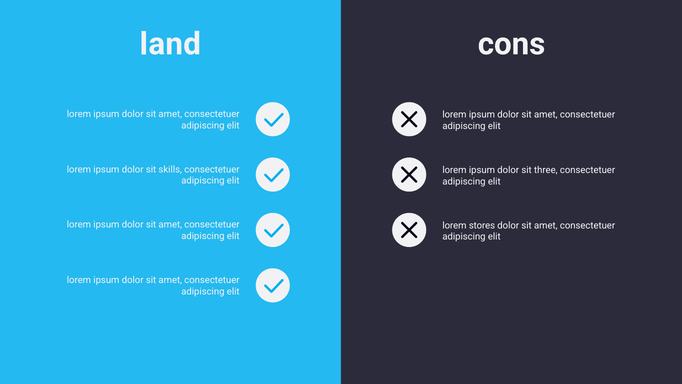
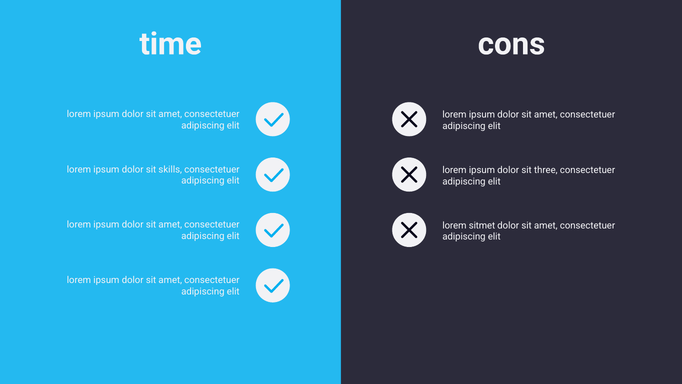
land: land -> time
stores: stores -> sitmet
